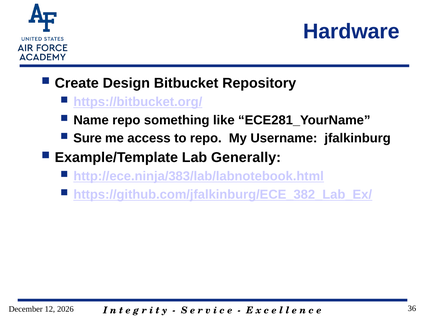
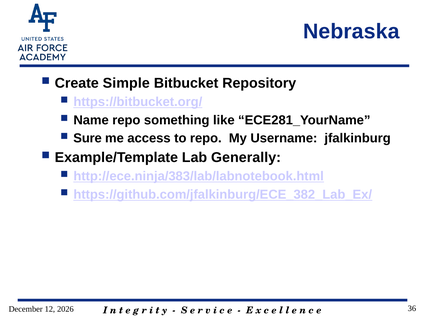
Hardware: Hardware -> Nebraska
Design: Design -> Simple
